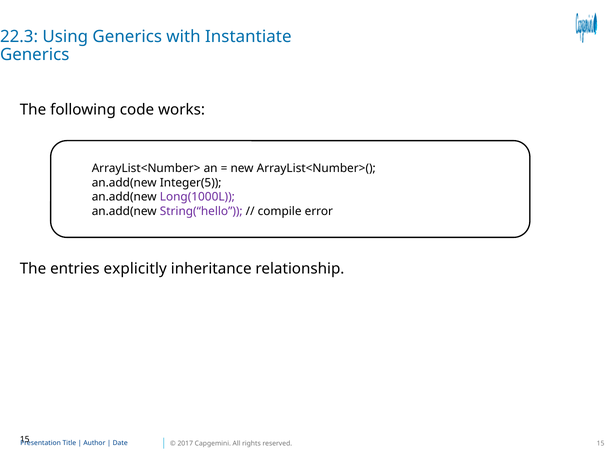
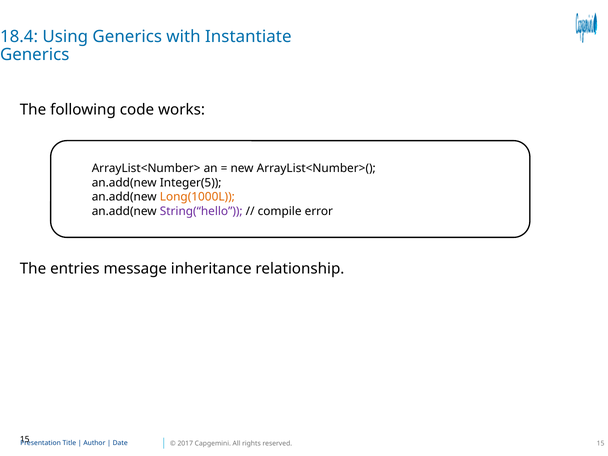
22.3: 22.3 -> 18.4
Long(1000L colour: purple -> orange
explicitly: explicitly -> message
